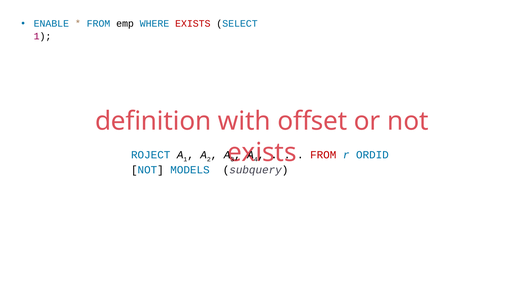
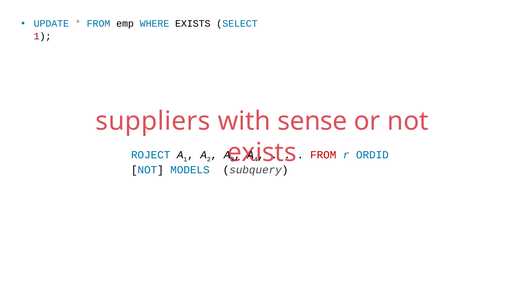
ENABLE: ENABLE -> UPDATE
EXISTS at (193, 24) colour: red -> black
definition: definition -> suppliers
offset: offset -> sense
